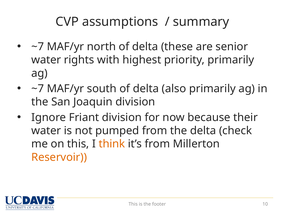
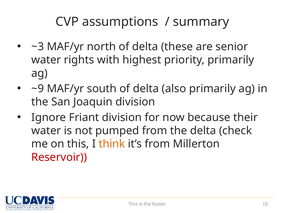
~7 at (38, 47): ~7 -> ~3
~7 at (38, 89): ~7 -> ~9
Reservoir colour: orange -> red
